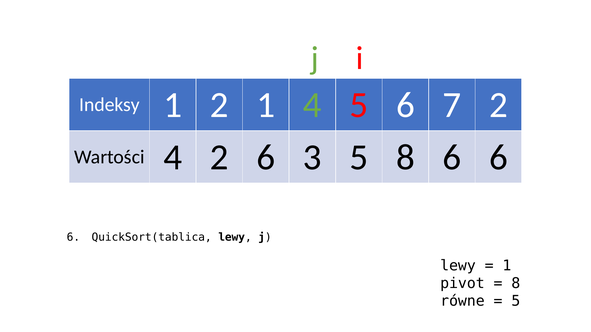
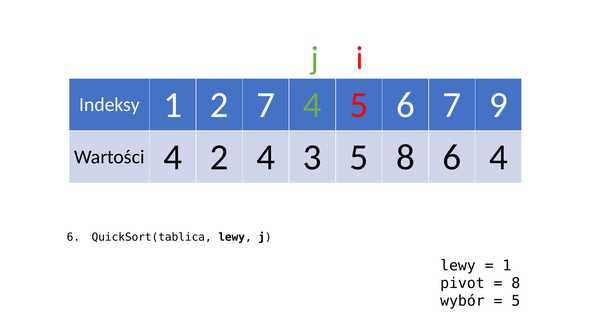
2 1: 1 -> 7
7 2: 2 -> 9
2 6: 6 -> 4
6 6: 6 -> 4
równe: równe -> wybór
